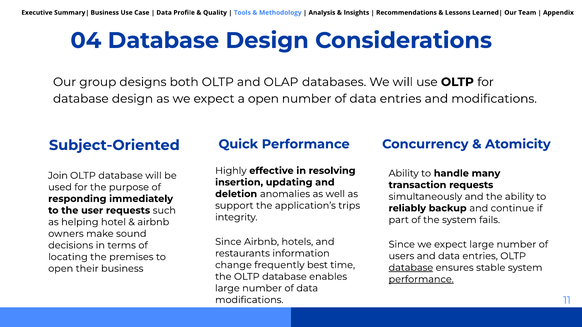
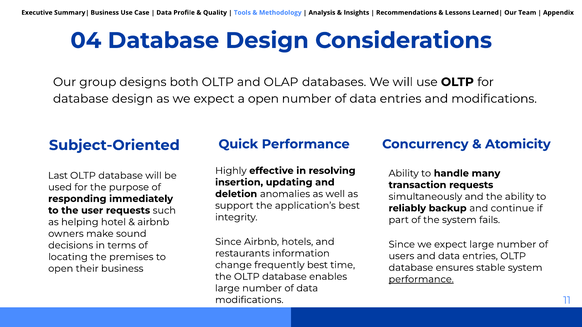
Join: Join -> Last
application’s trips: trips -> best
database at (411, 268) underline: present -> none
